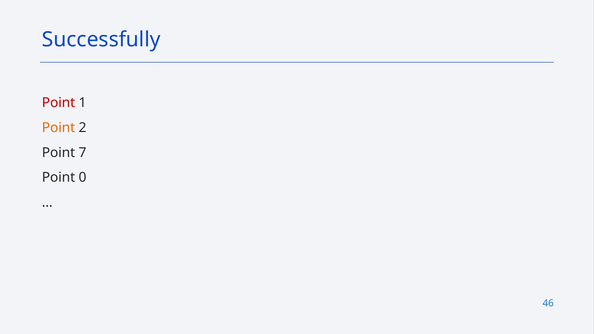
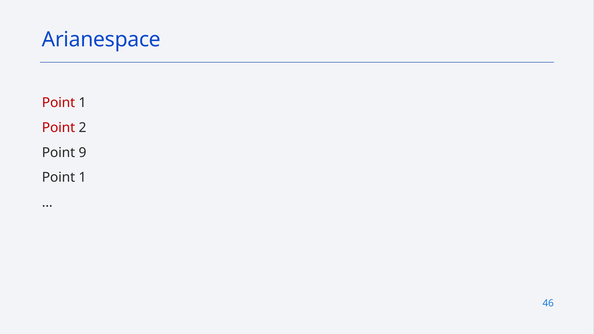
Successfully: Successfully -> Arianespace
Point at (59, 128) colour: orange -> red
7: 7 -> 9
0 at (83, 178): 0 -> 1
